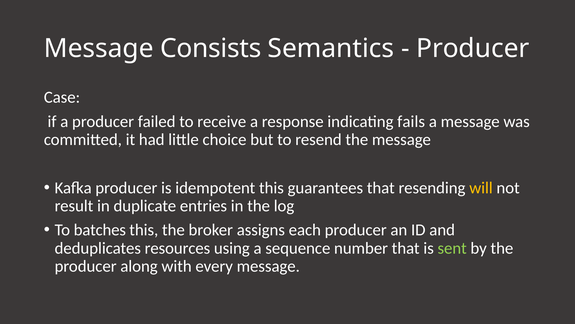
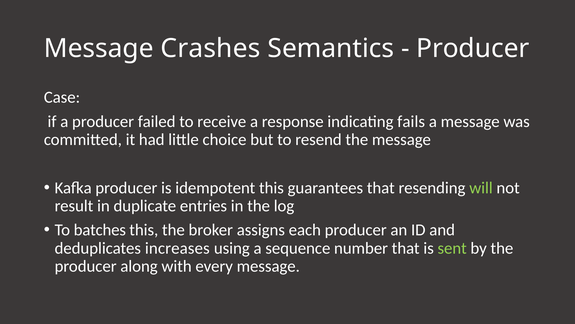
Consists: Consists -> Crashes
will colour: yellow -> light green
resources: resources -> increases
